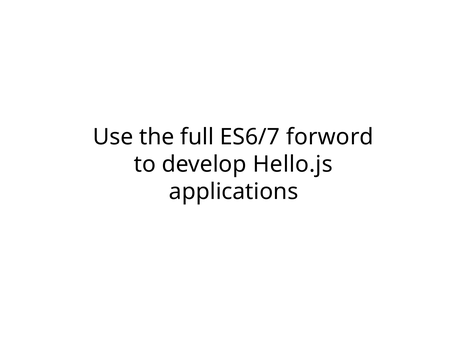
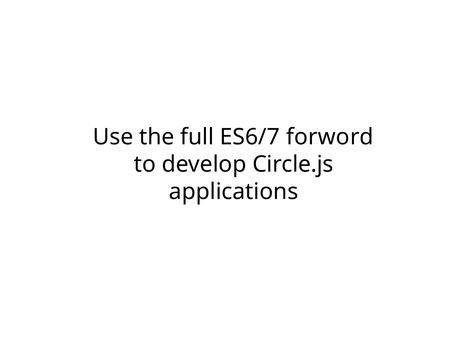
Hello.js: Hello.js -> Circle.js
